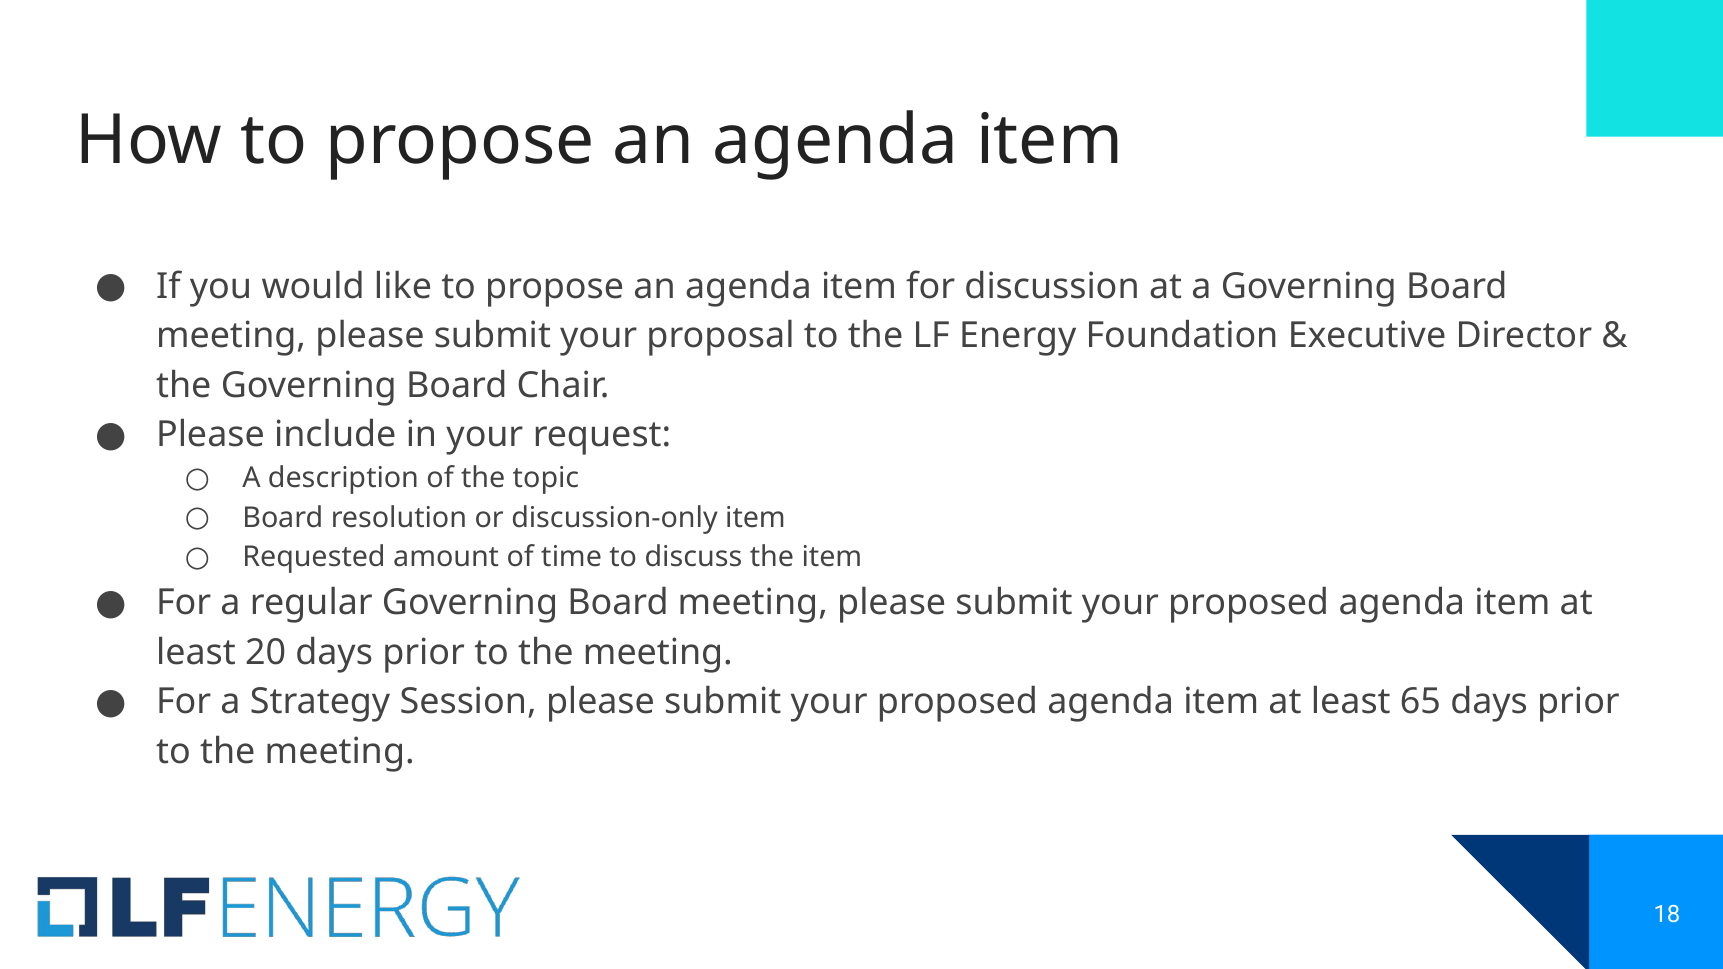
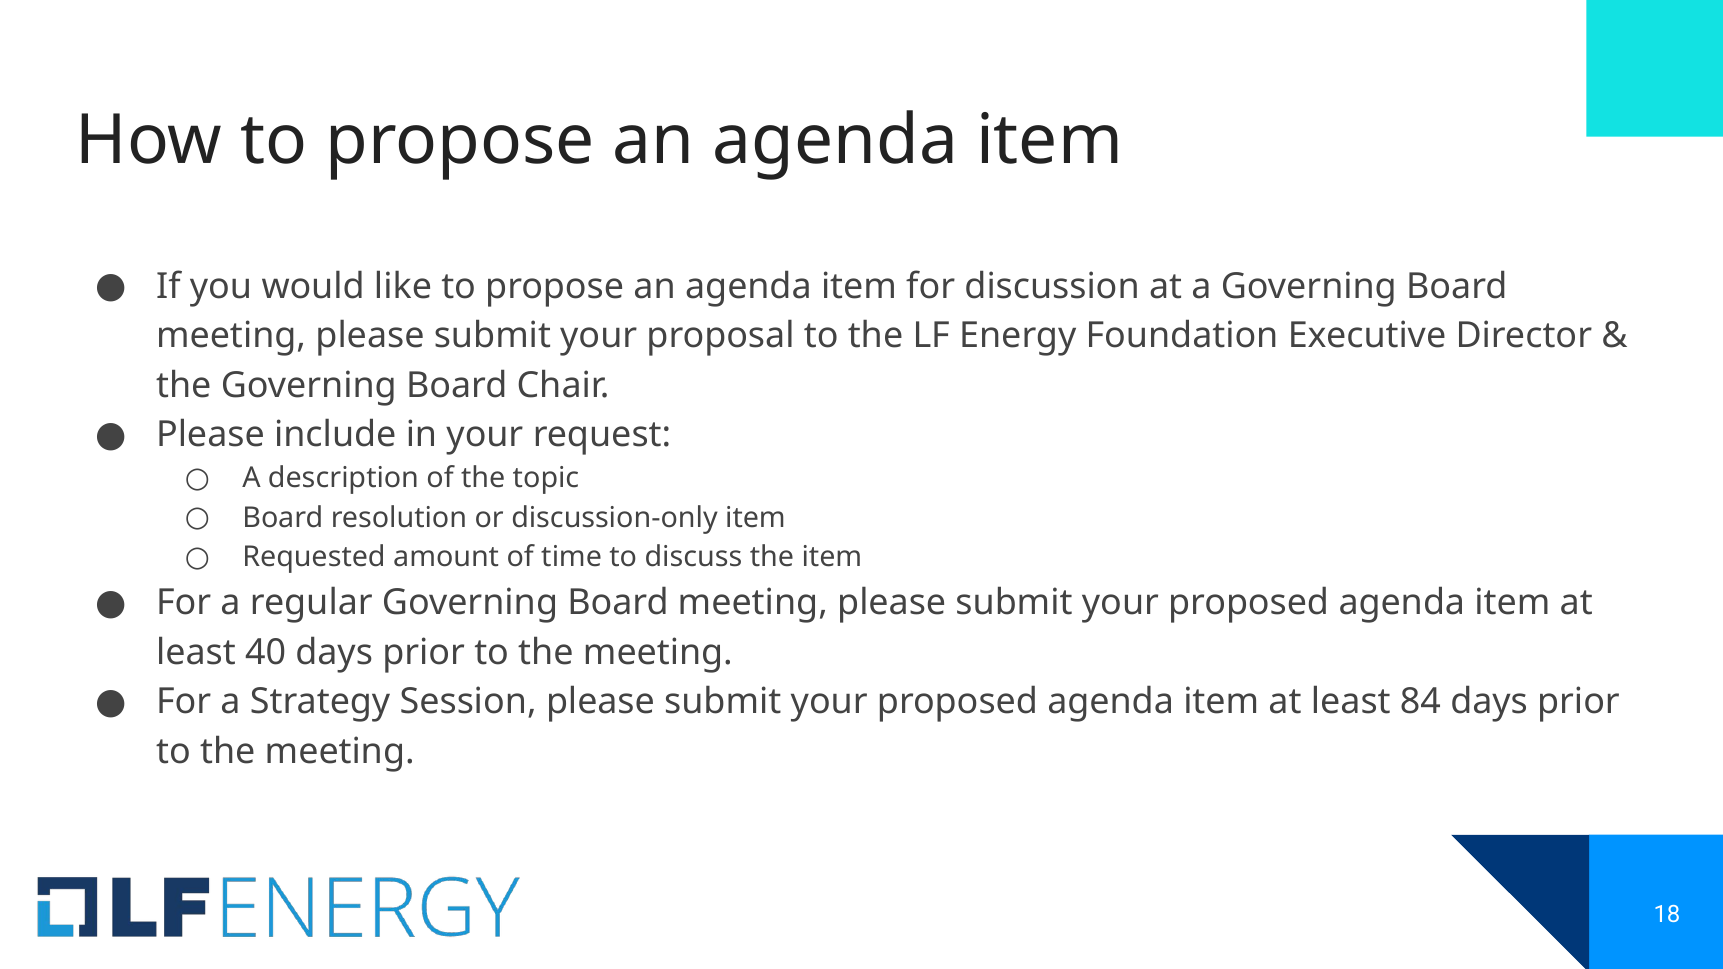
20: 20 -> 40
65: 65 -> 84
